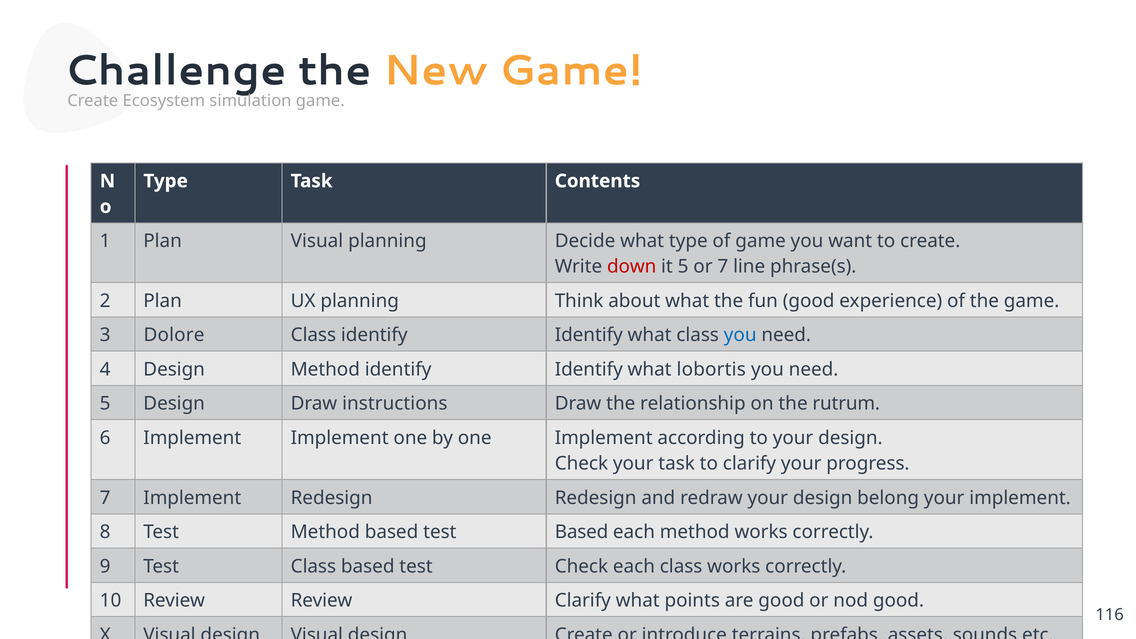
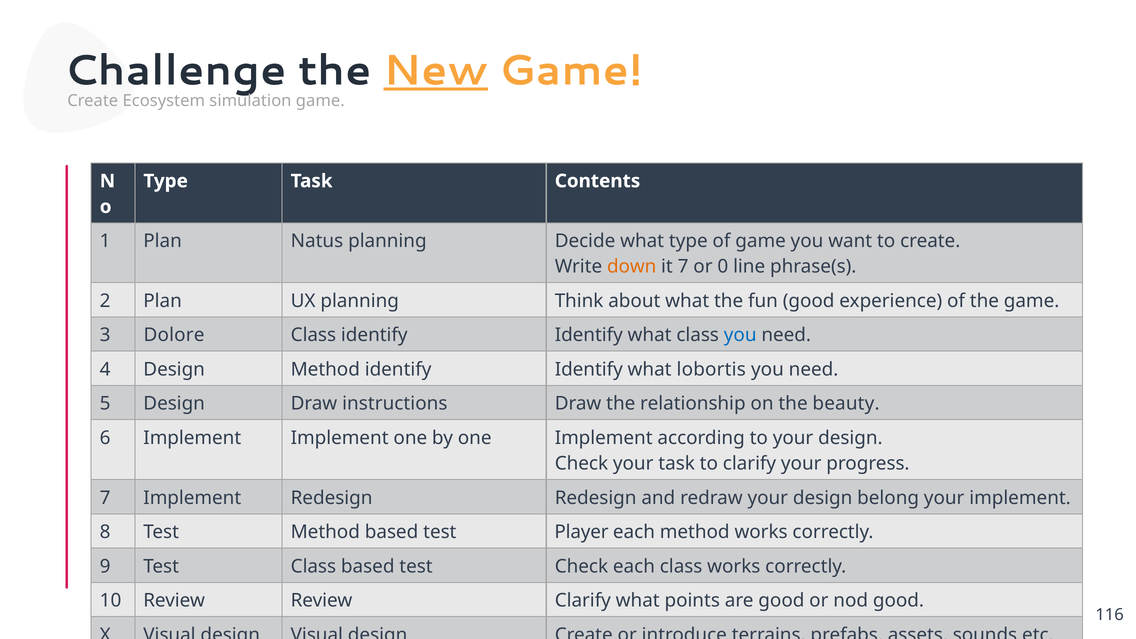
New underline: none -> present
Plan Visual: Visual -> Natus
down colour: red -> orange
it 5: 5 -> 7
or 7: 7 -> 0
rutrum: rutrum -> beauty
test Based: Based -> Player
